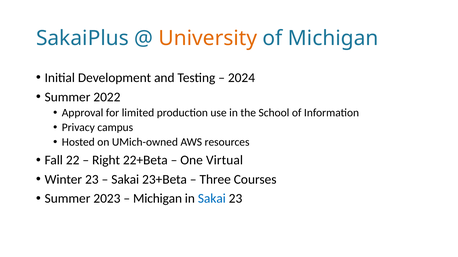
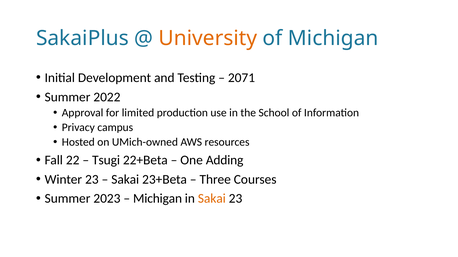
2024: 2024 -> 2071
Right: Right -> Tsugi
Virtual: Virtual -> Adding
Sakai at (212, 199) colour: blue -> orange
